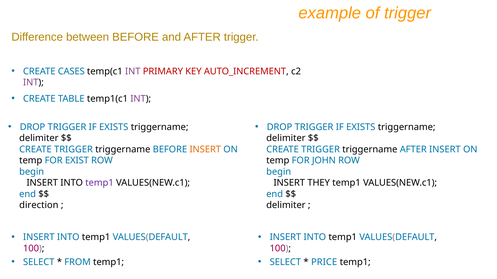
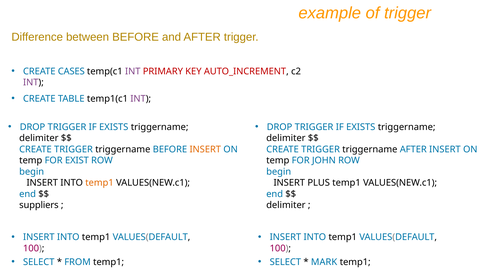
temp1 at (99, 183) colour: purple -> orange
THEY: THEY -> PLUS
direction: direction -> suppliers
PRICE: PRICE -> MARK
